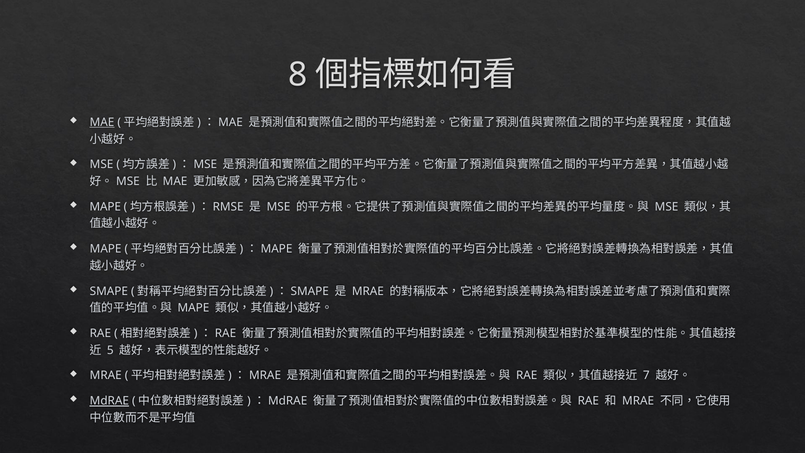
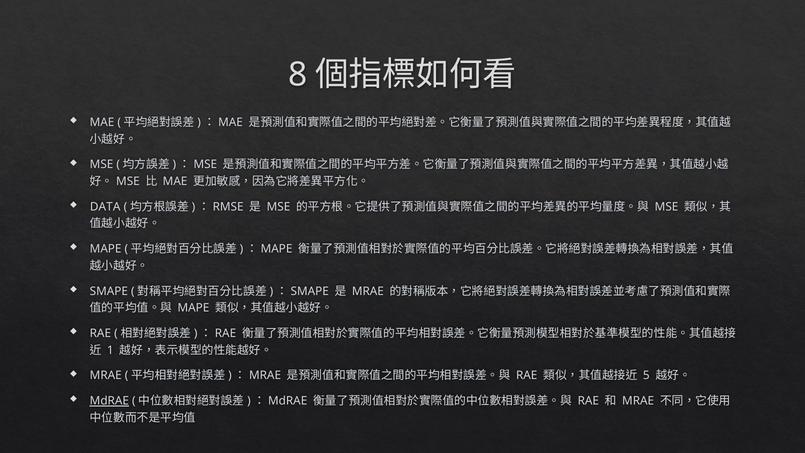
MAE at (102, 122) underline: present -> none
MAPE at (105, 207): MAPE -> DATA
5: 5 -> 1
7: 7 -> 5
